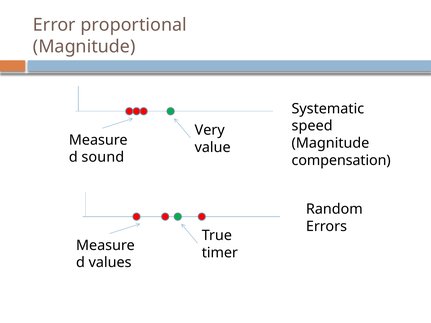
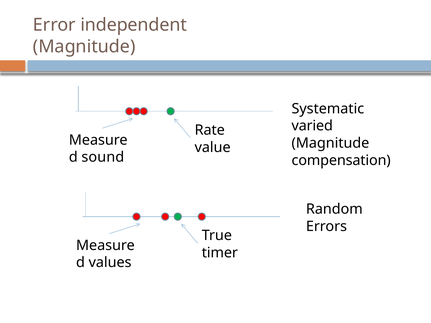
proportional: proportional -> independent
speed: speed -> varied
Very: Very -> Rate
